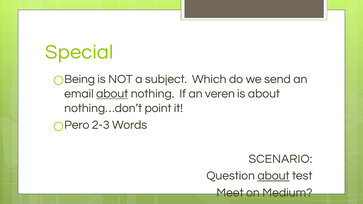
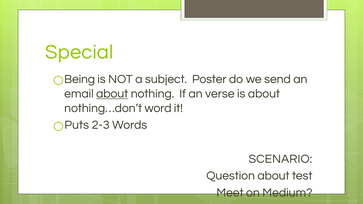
Which: Which -> Poster
veren: veren -> verse
point: point -> word
Pero: Pero -> Puts
about at (273, 176) underline: present -> none
